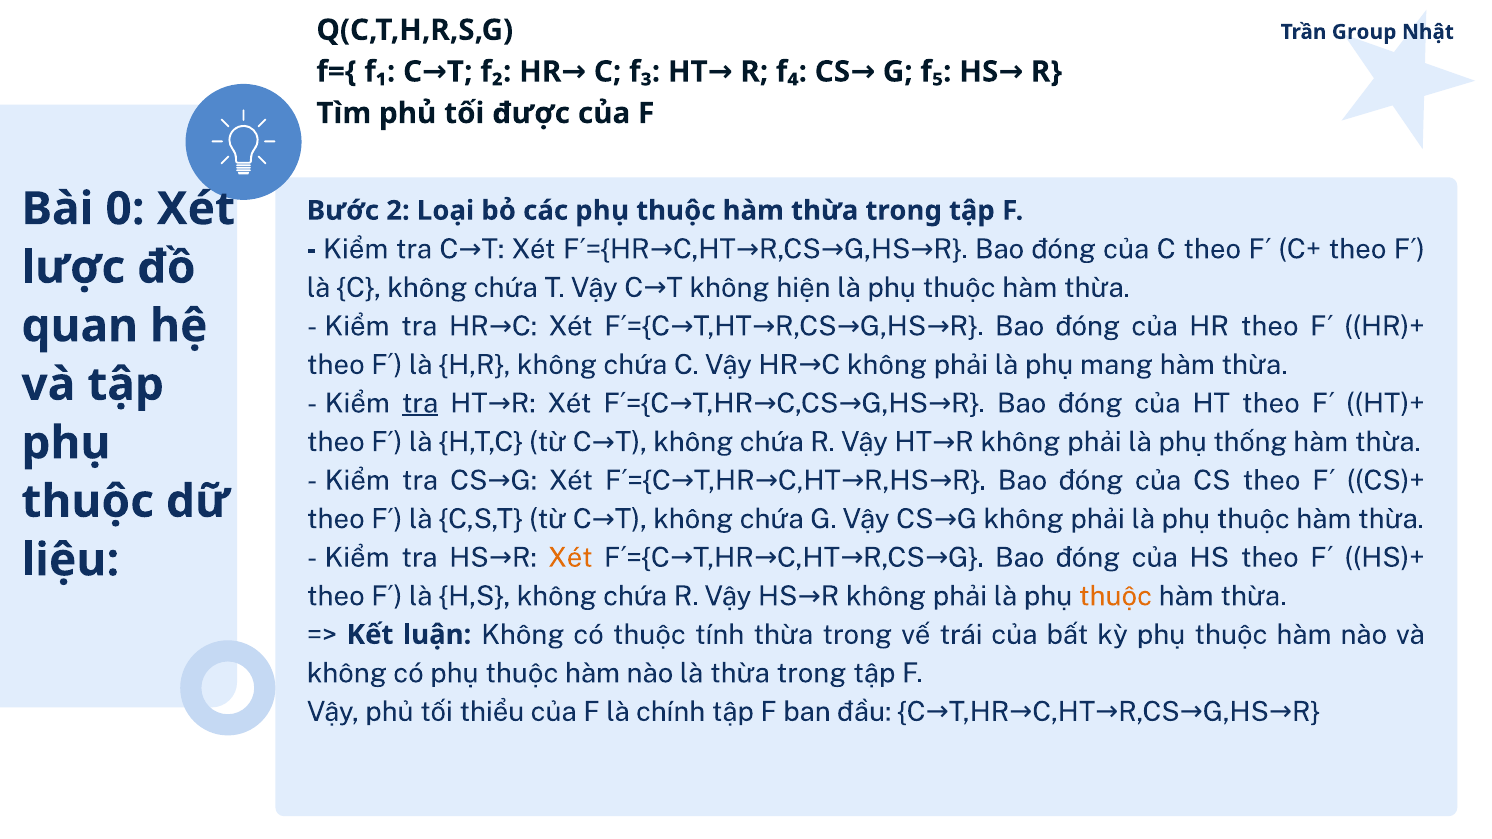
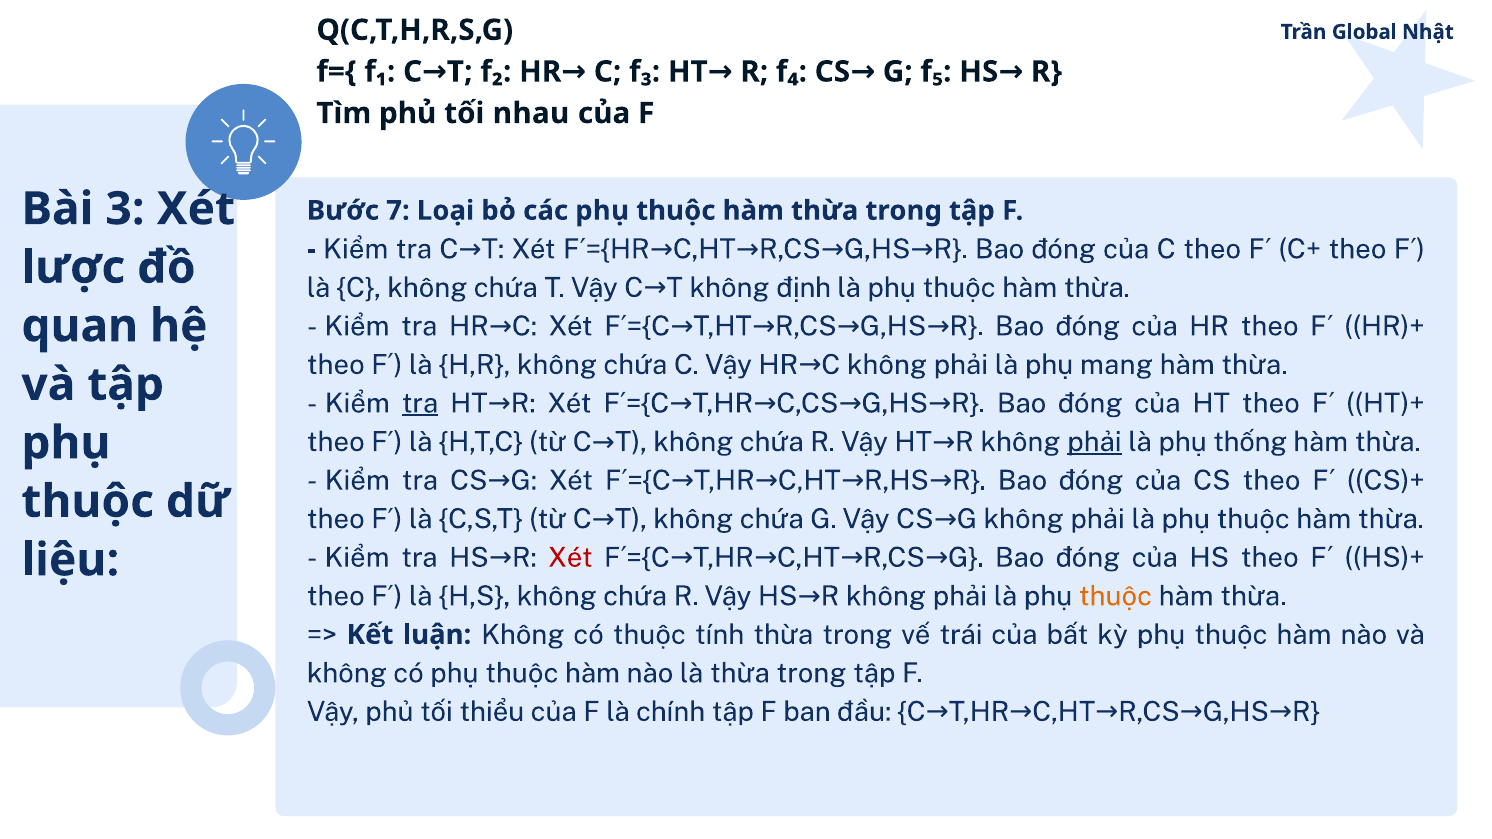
Group: Group -> Global
được: được -> nhau
0: 0 -> 3
2: 2 -> 7
hiện: hiện -> định
phải at (1094, 442) underline: none -> present
Xét at (570, 558) colour: orange -> red
